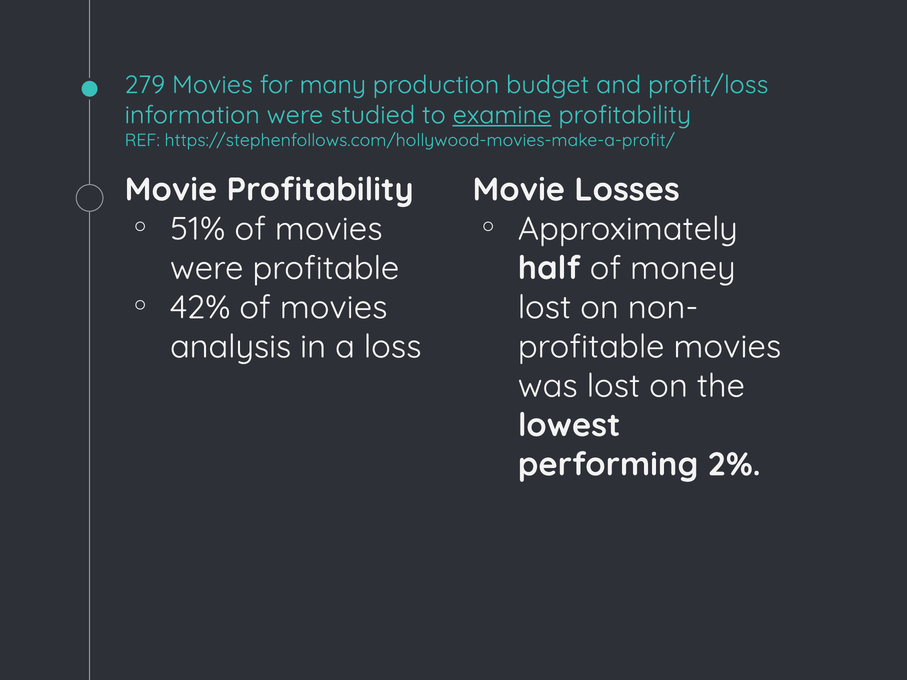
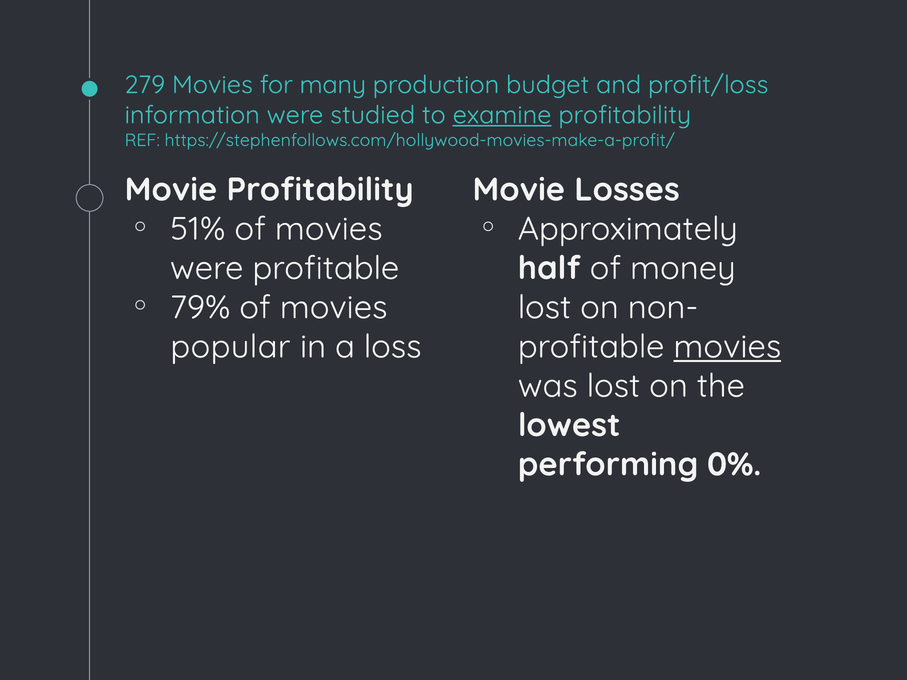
42%: 42% -> 79%
analysis: analysis -> popular
movies at (727, 347) underline: none -> present
2%: 2% -> 0%
